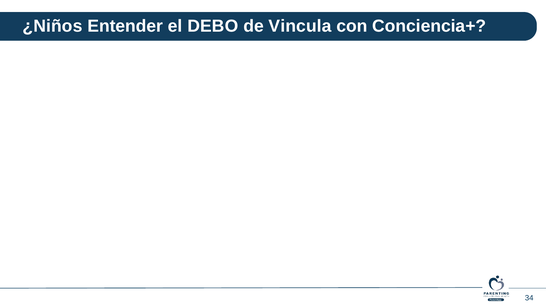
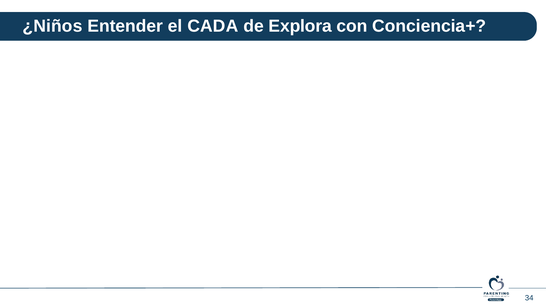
DEBO: DEBO -> CADA
Vincula: Vincula -> Explora
